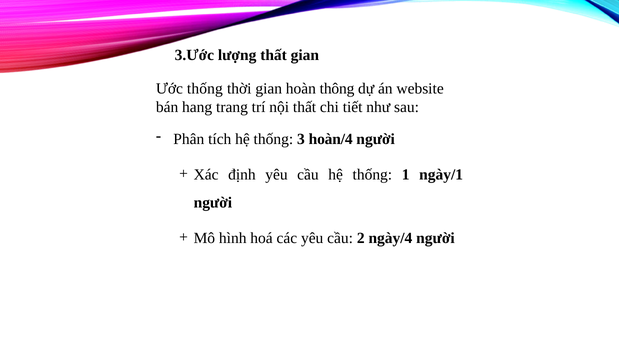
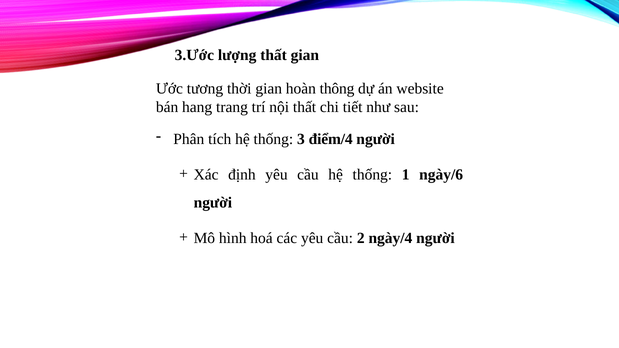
Ước thống: thống -> tương
hoàn/4: hoàn/4 -> điểm/4
ngày/1: ngày/1 -> ngày/6
